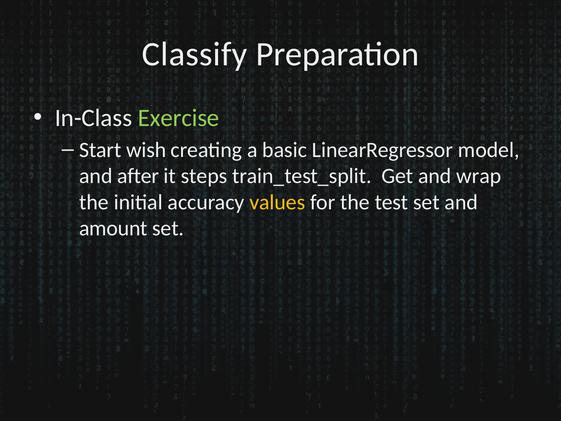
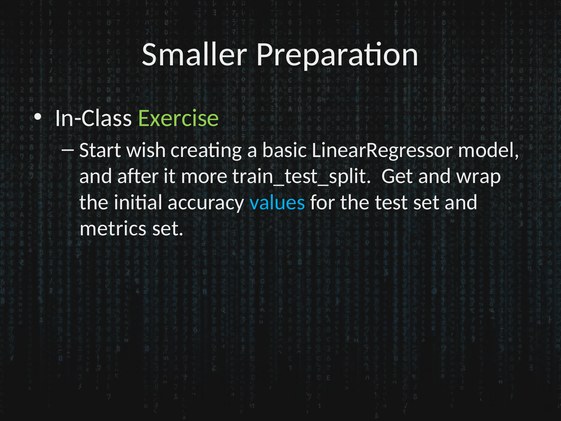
Classify: Classify -> Smaller
steps: steps -> more
values colour: yellow -> light blue
amount: amount -> metrics
